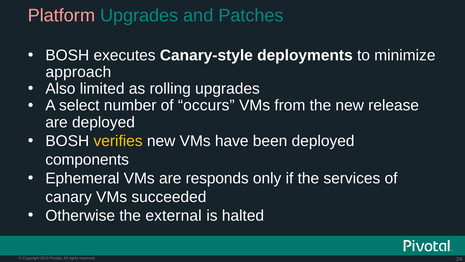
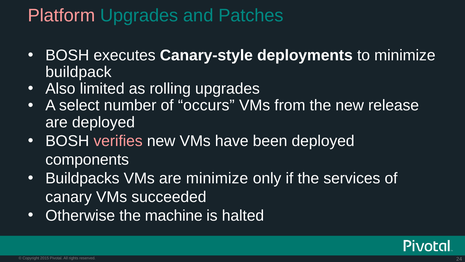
approach: approach -> buildpack
verifies colour: yellow -> pink
Ephemeral: Ephemeral -> Buildpacks
are responds: responds -> minimize
external: external -> machine
